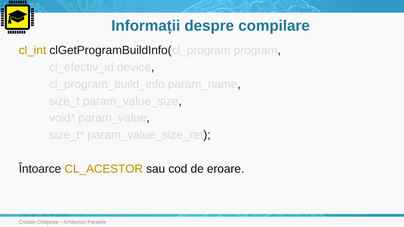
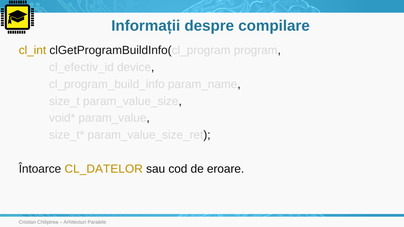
CL_ACESTOR: CL_ACESTOR -> CL_DATELOR
